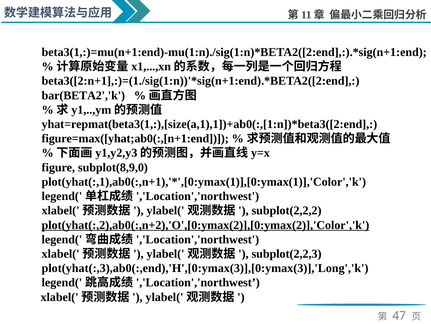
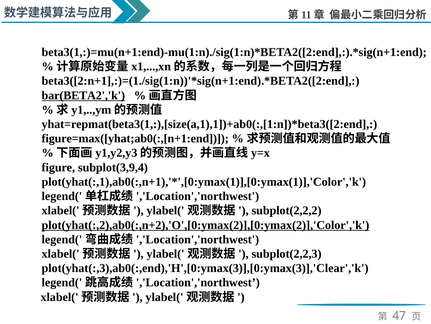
bar(BETA2','k underline: none -> present
subplot(8,9,0: subplot(8,9,0 -> subplot(3,9,4
plot(yhat(:,3),ab0(:,end),'H',[0:ymax(3)],[0:ymax(3)],'Long','k: plot(yhat(:,3),ab0(:,end),'H',[0:ymax(3)],[0:ymax(3)],'Long','k -> plot(yhat(:,3),ab0(:,end),'H',[0:ymax(3)],[0:ymax(3)],'Clear','k
